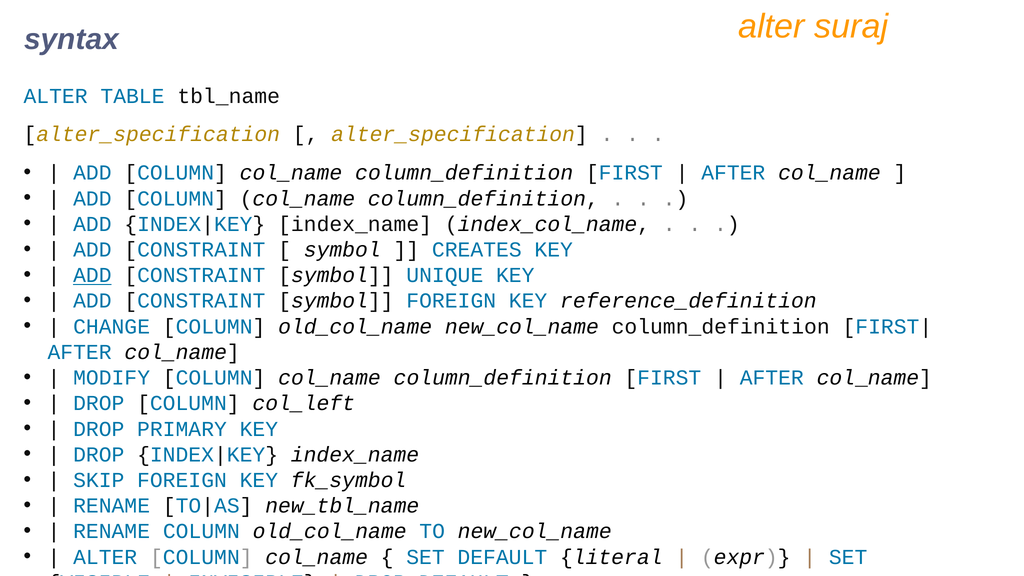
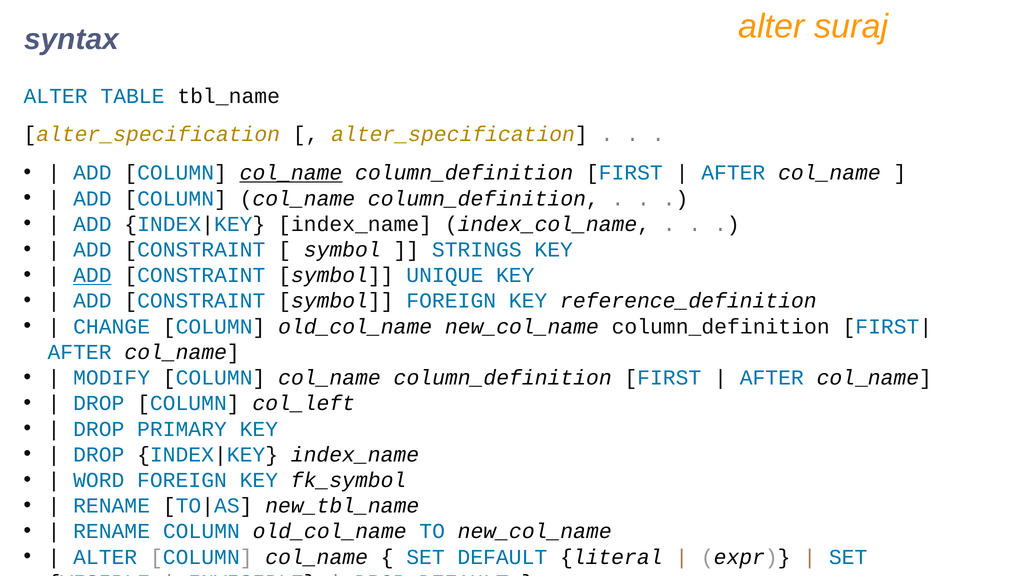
col_name at (291, 173) underline: none -> present
CREATES: CREATES -> STRINGS
SKIP: SKIP -> WORD
